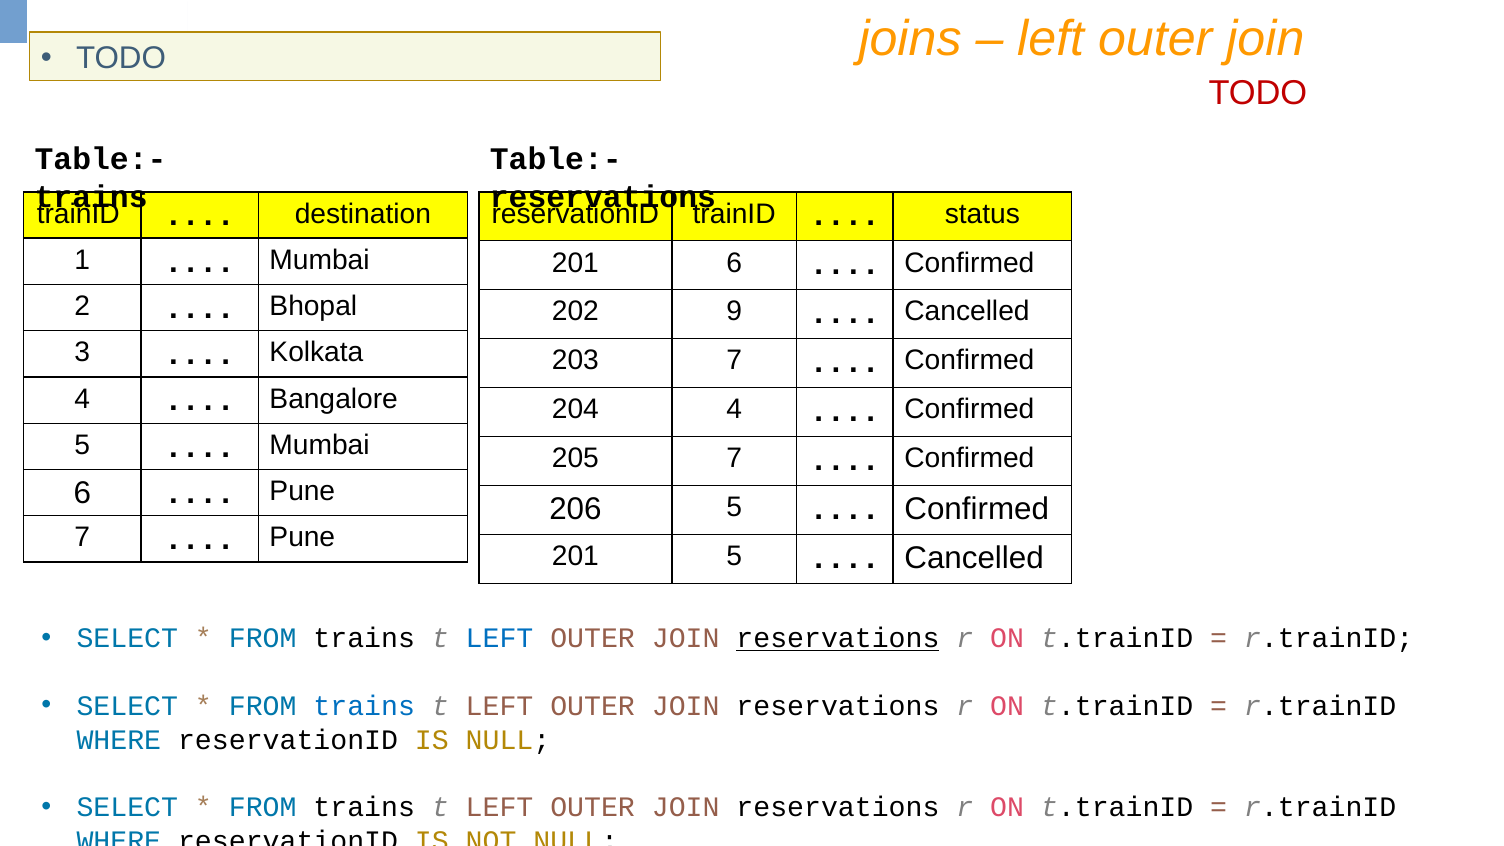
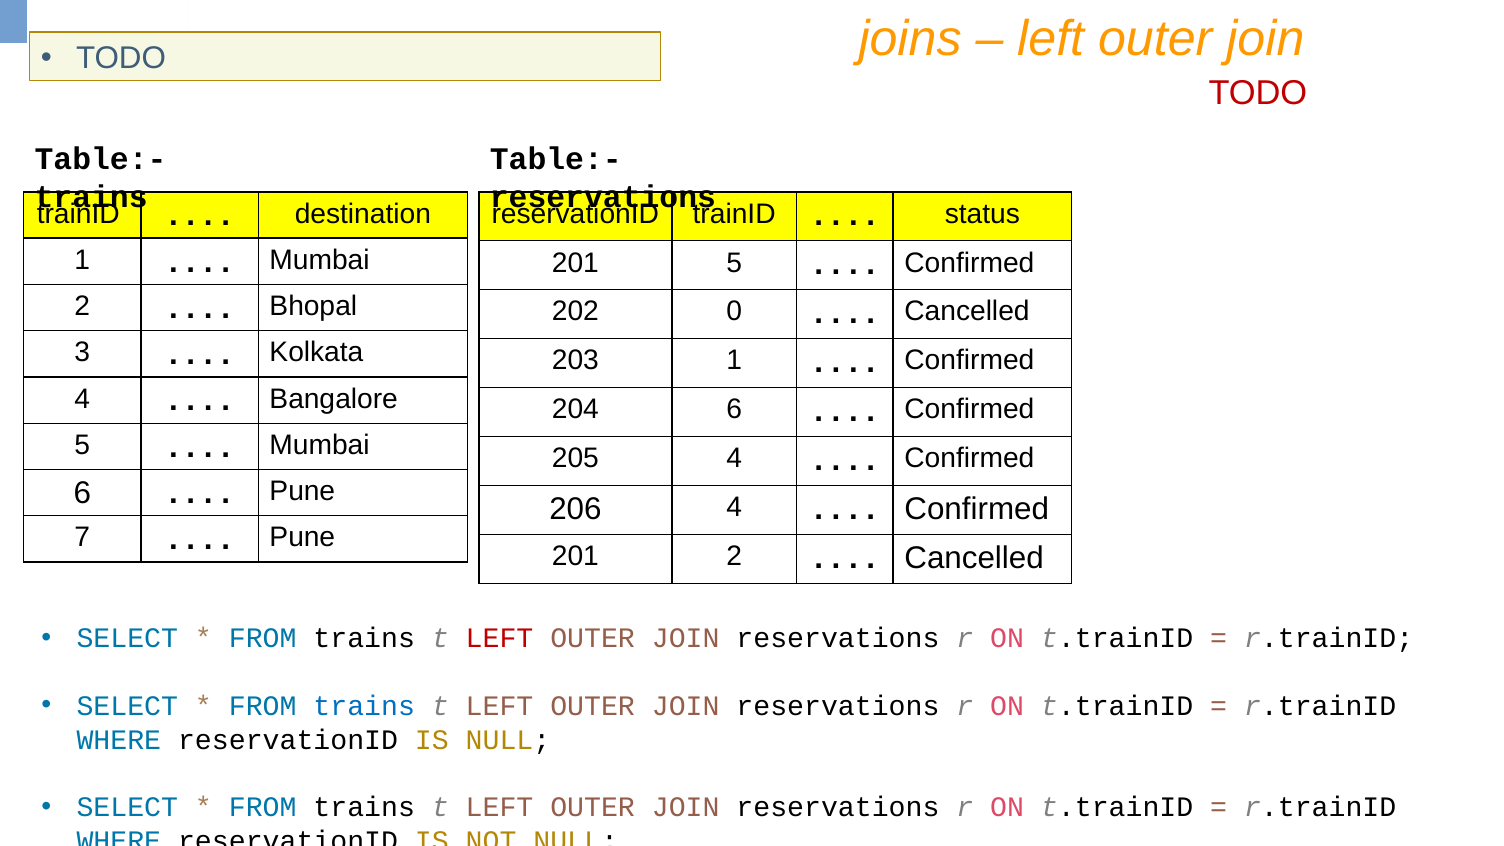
201 6: 6 -> 5
9: 9 -> 0
203 7: 7 -> 1
204 4: 4 -> 6
205 7: 7 -> 4
206 5: 5 -> 4
201 5: 5 -> 2
LEFT at (500, 638) colour: blue -> red
reservations at (838, 638) underline: present -> none
